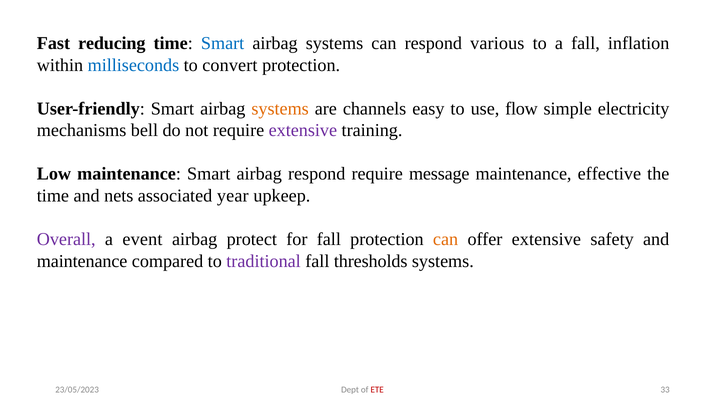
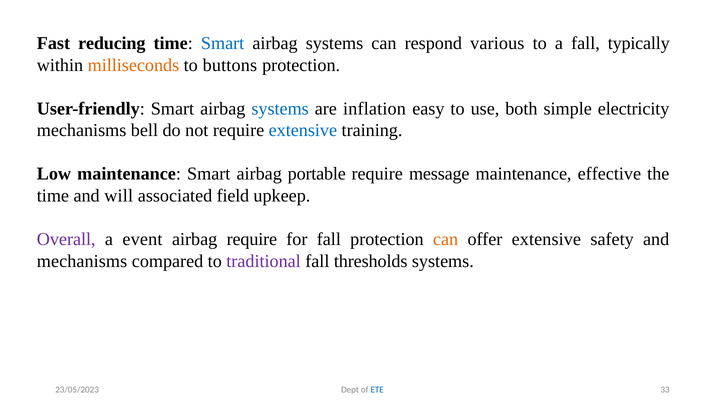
inflation: inflation -> typically
milliseconds colour: blue -> orange
convert: convert -> buttons
systems at (280, 109) colour: orange -> blue
channels: channels -> inflation
flow: flow -> both
extensive at (303, 130) colour: purple -> blue
airbag respond: respond -> portable
nets: nets -> will
year: year -> field
airbag protect: protect -> require
maintenance at (82, 261): maintenance -> mechanisms
ETE colour: red -> blue
